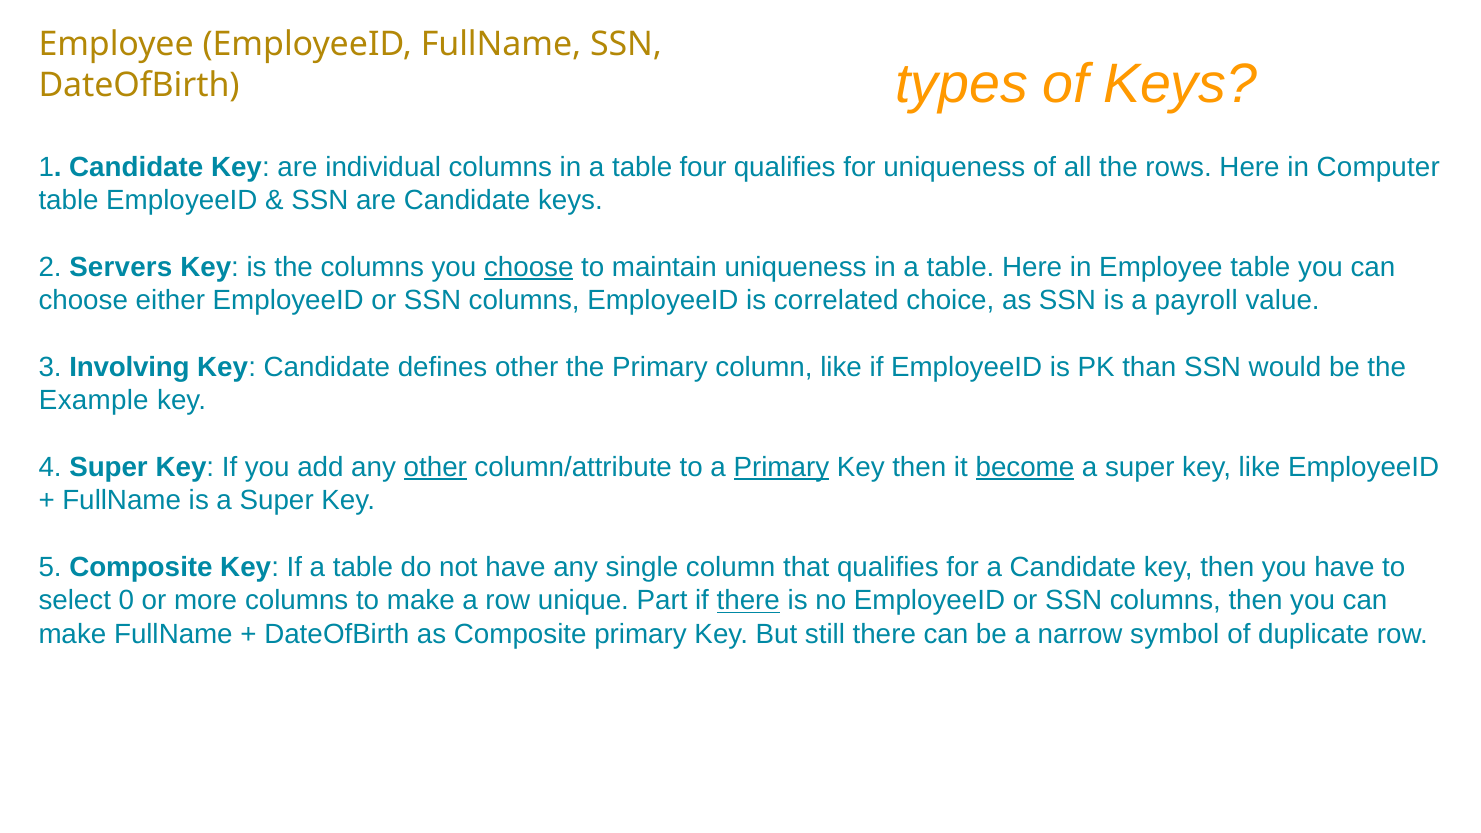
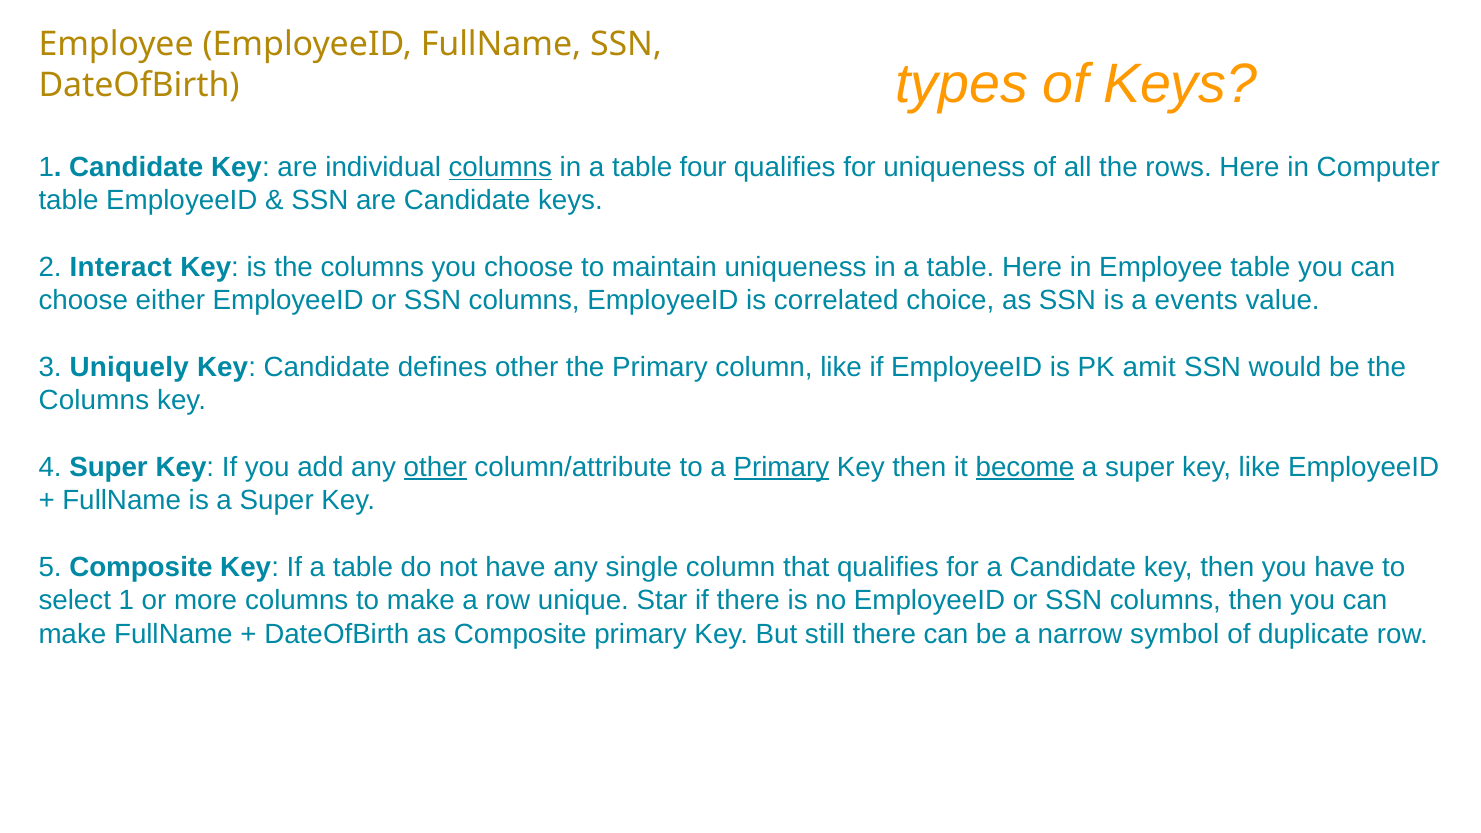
columns at (500, 167) underline: none -> present
Servers: Servers -> Interact
choose at (529, 267) underline: present -> none
payroll: payroll -> events
Involving: Involving -> Uniquely
than: than -> amit
Example at (94, 401): Example -> Columns
select 0: 0 -> 1
Part: Part -> Star
there at (748, 601) underline: present -> none
